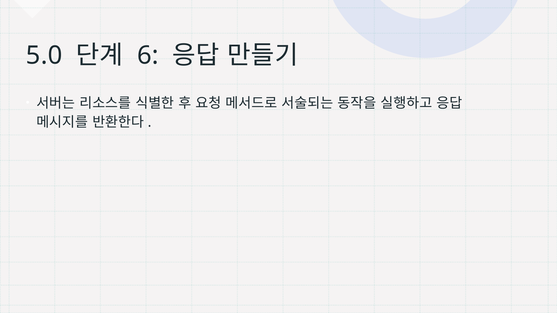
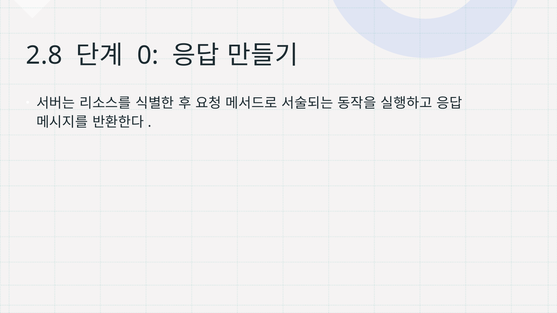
5.0: 5.0 -> 2.8
6: 6 -> 0
